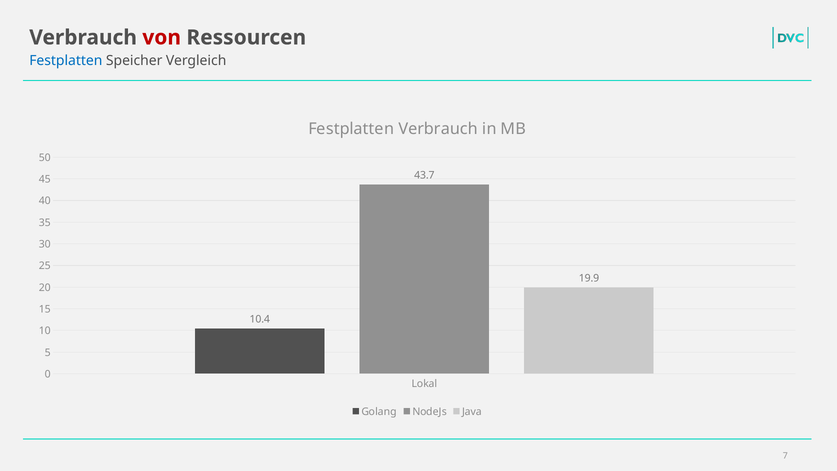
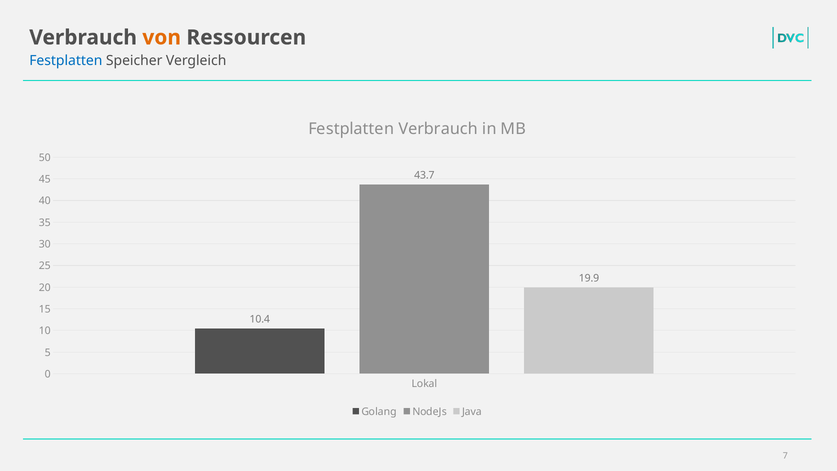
von colour: red -> orange
